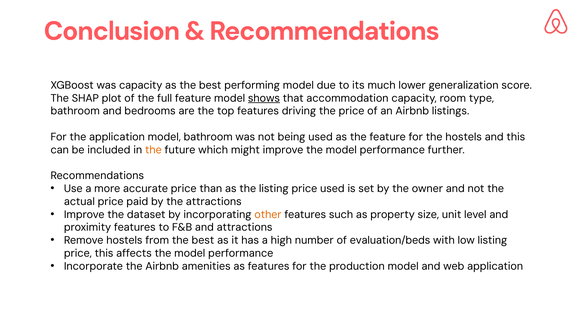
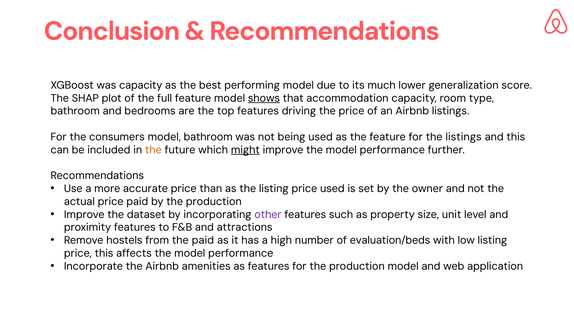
the application: application -> consumers
the hostels: hostels -> listings
might underline: none -> present
by the attractions: attractions -> production
other colour: orange -> purple
from the best: best -> paid
